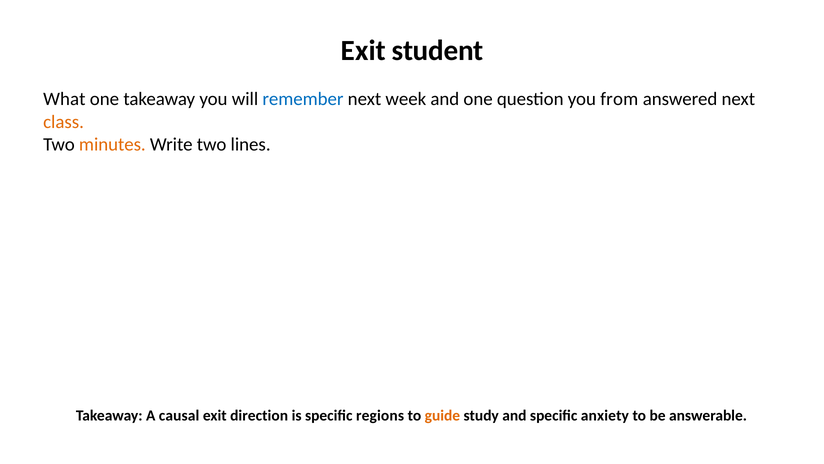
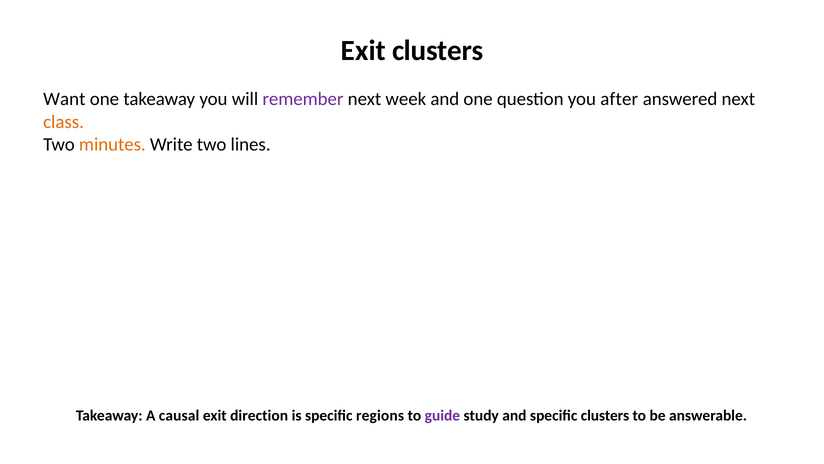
Exit student: student -> clusters
What: What -> Want
remember colour: blue -> purple
from: from -> after
guide colour: orange -> purple
specific anxiety: anxiety -> clusters
